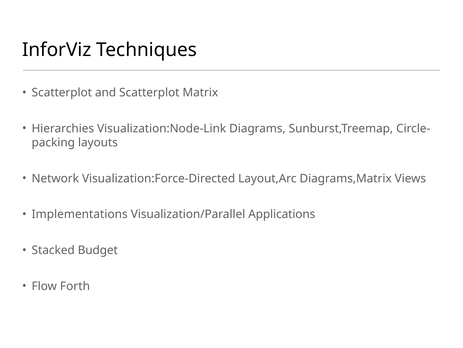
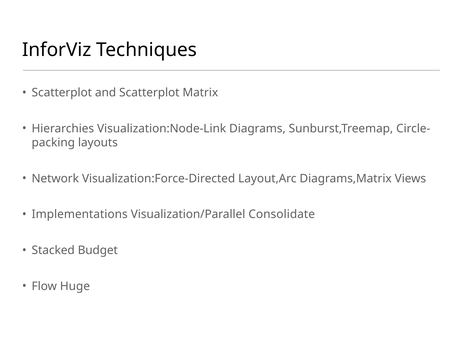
Applications: Applications -> Consolidate
Forth: Forth -> Huge
